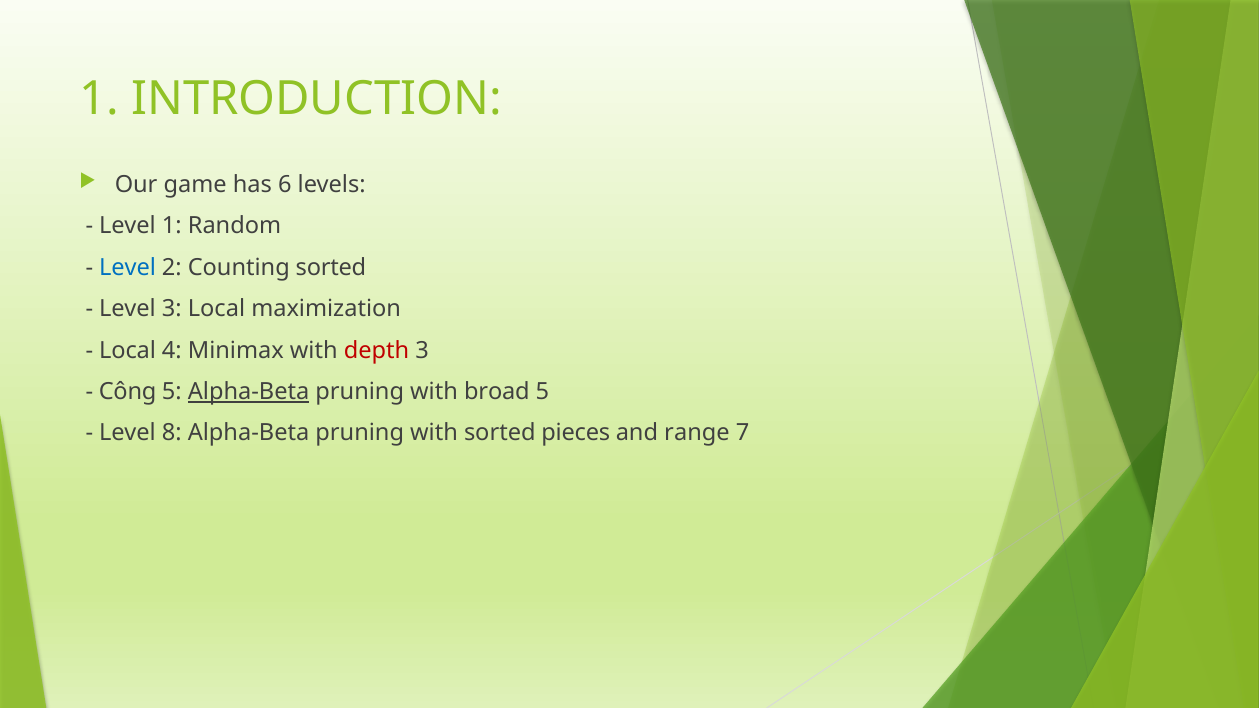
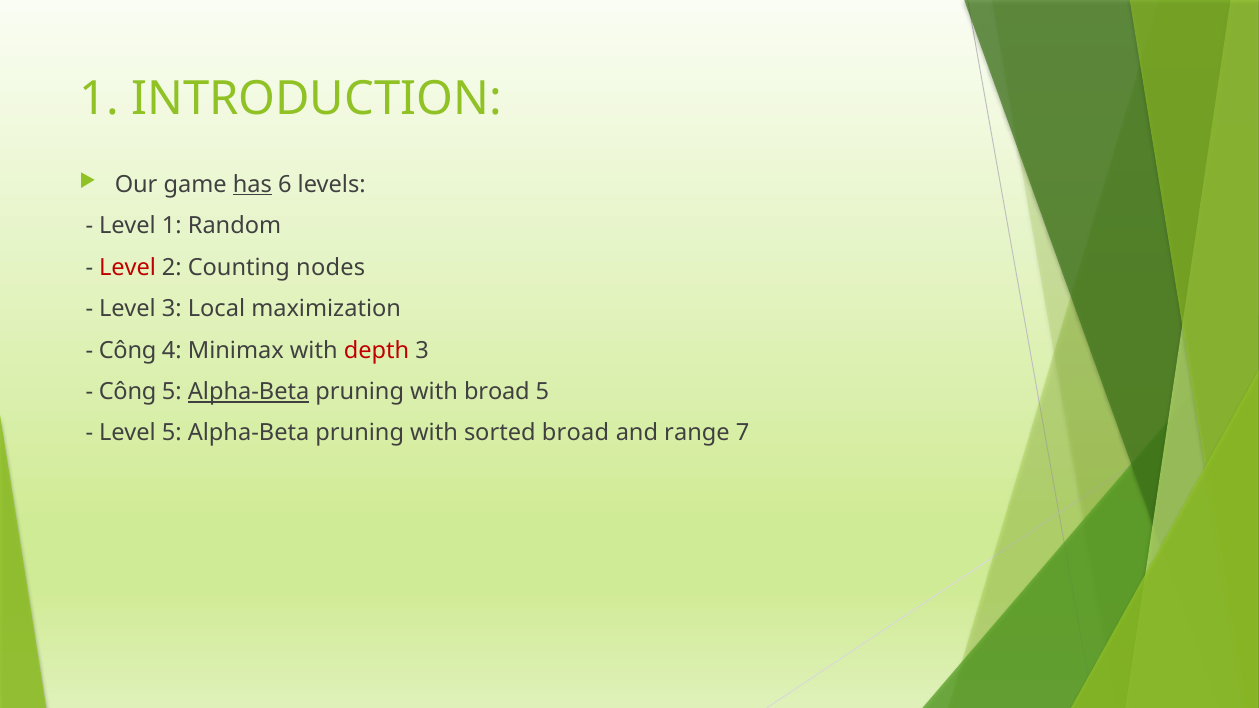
has underline: none -> present
Level at (128, 267) colour: blue -> red
Counting sorted: sorted -> nodes
Local at (128, 350): Local -> Công
Level 8: 8 -> 5
sorted pieces: pieces -> broad
